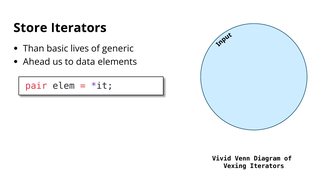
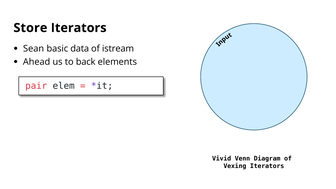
Than: Than -> Sean
lives: lives -> data
generic: generic -> istream
data: data -> back
